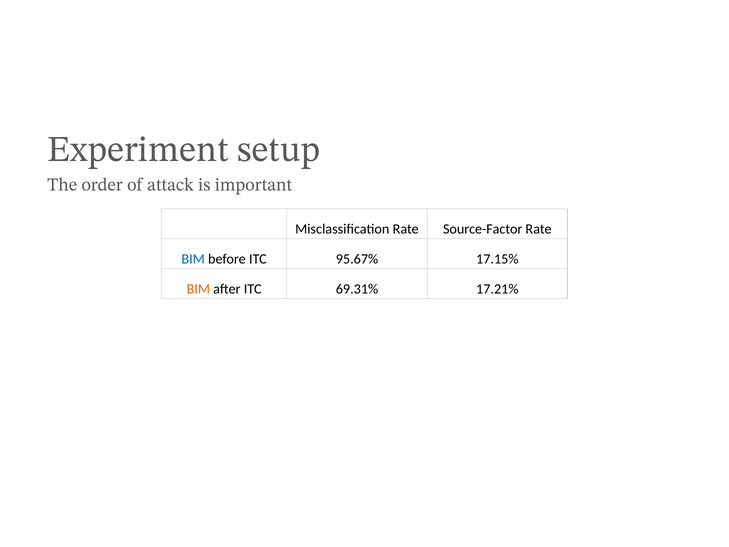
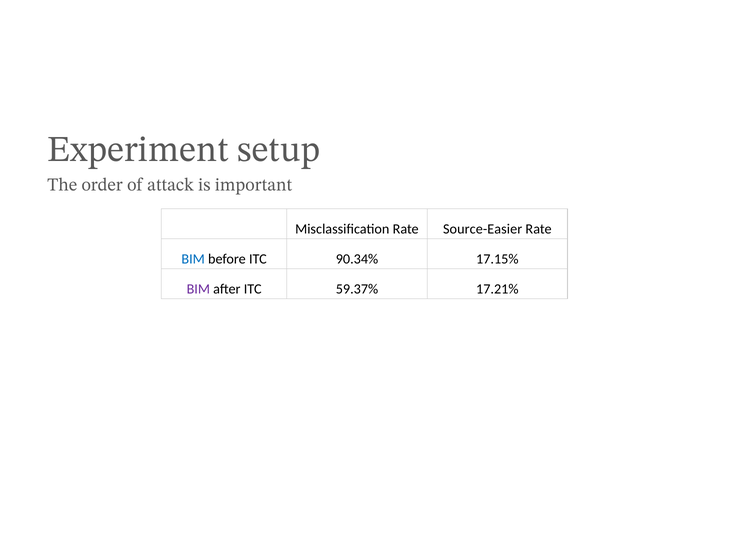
Source-Factor: Source-Factor -> Source-Easier
95.67%: 95.67% -> 90.34%
BIM at (198, 289) colour: orange -> purple
69.31%: 69.31% -> 59.37%
